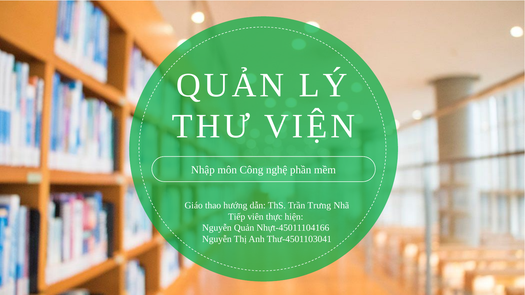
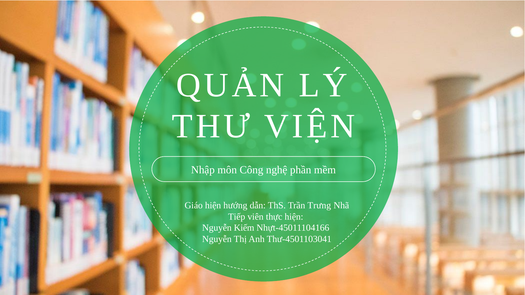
Giáo thao: thao -> hiện
Nguyễn Quản: Quản -> Kiếm
